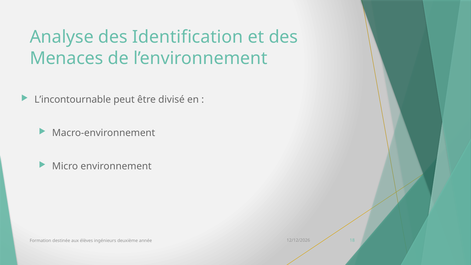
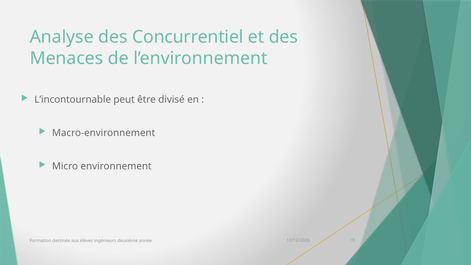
Identification: Identification -> Concurrentiel
